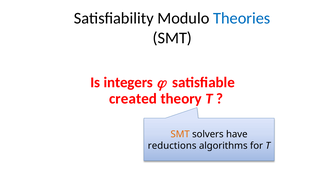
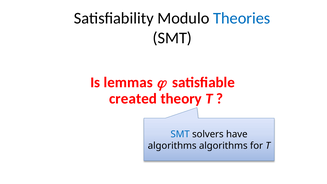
integers: integers -> lemmas
SMT at (180, 134) colour: orange -> blue
reductions at (172, 146): reductions -> algorithms
